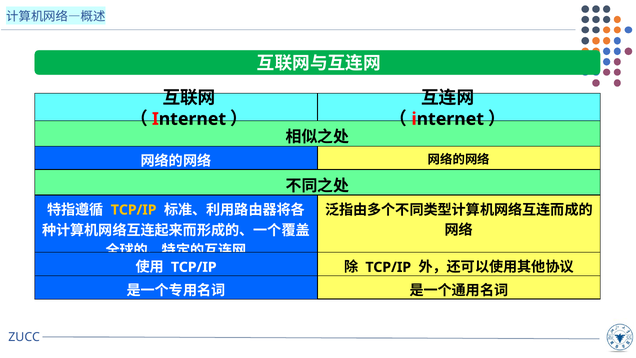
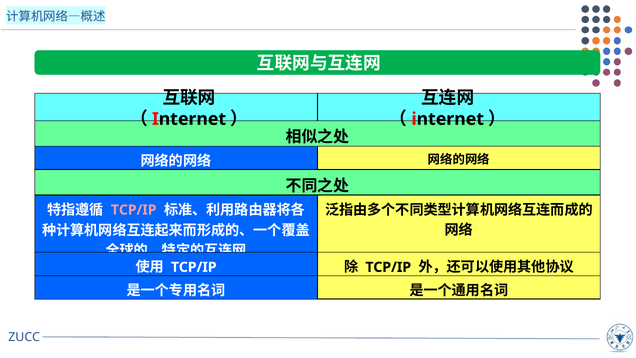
TCP/IP at (134, 210) colour: yellow -> pink
